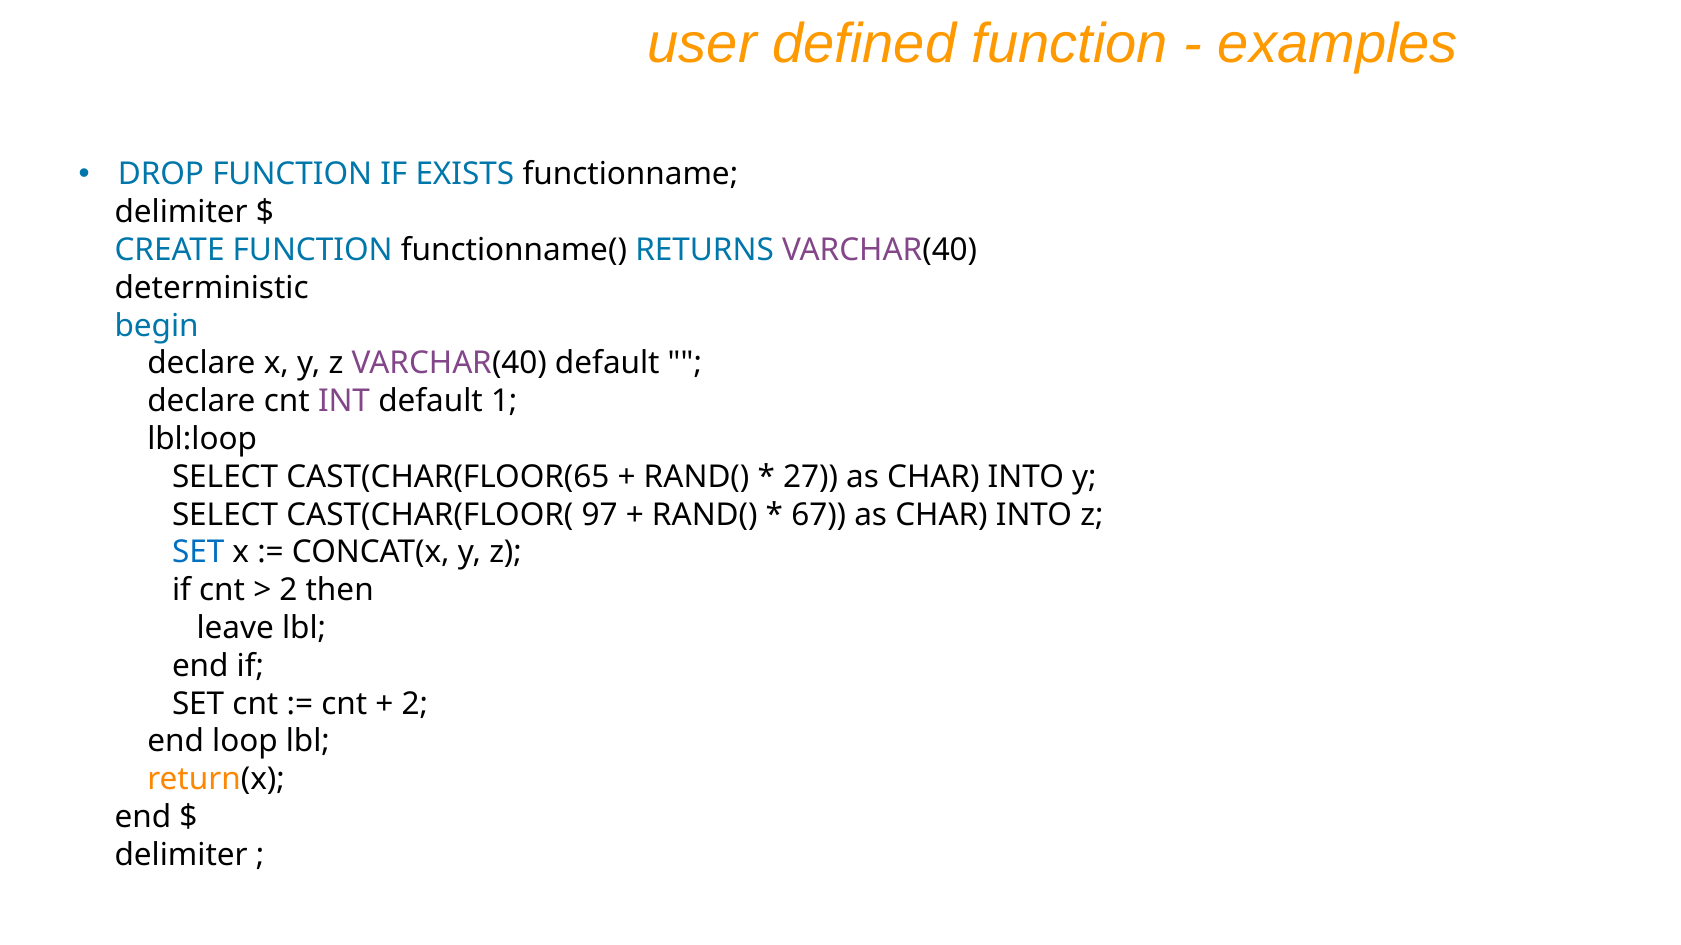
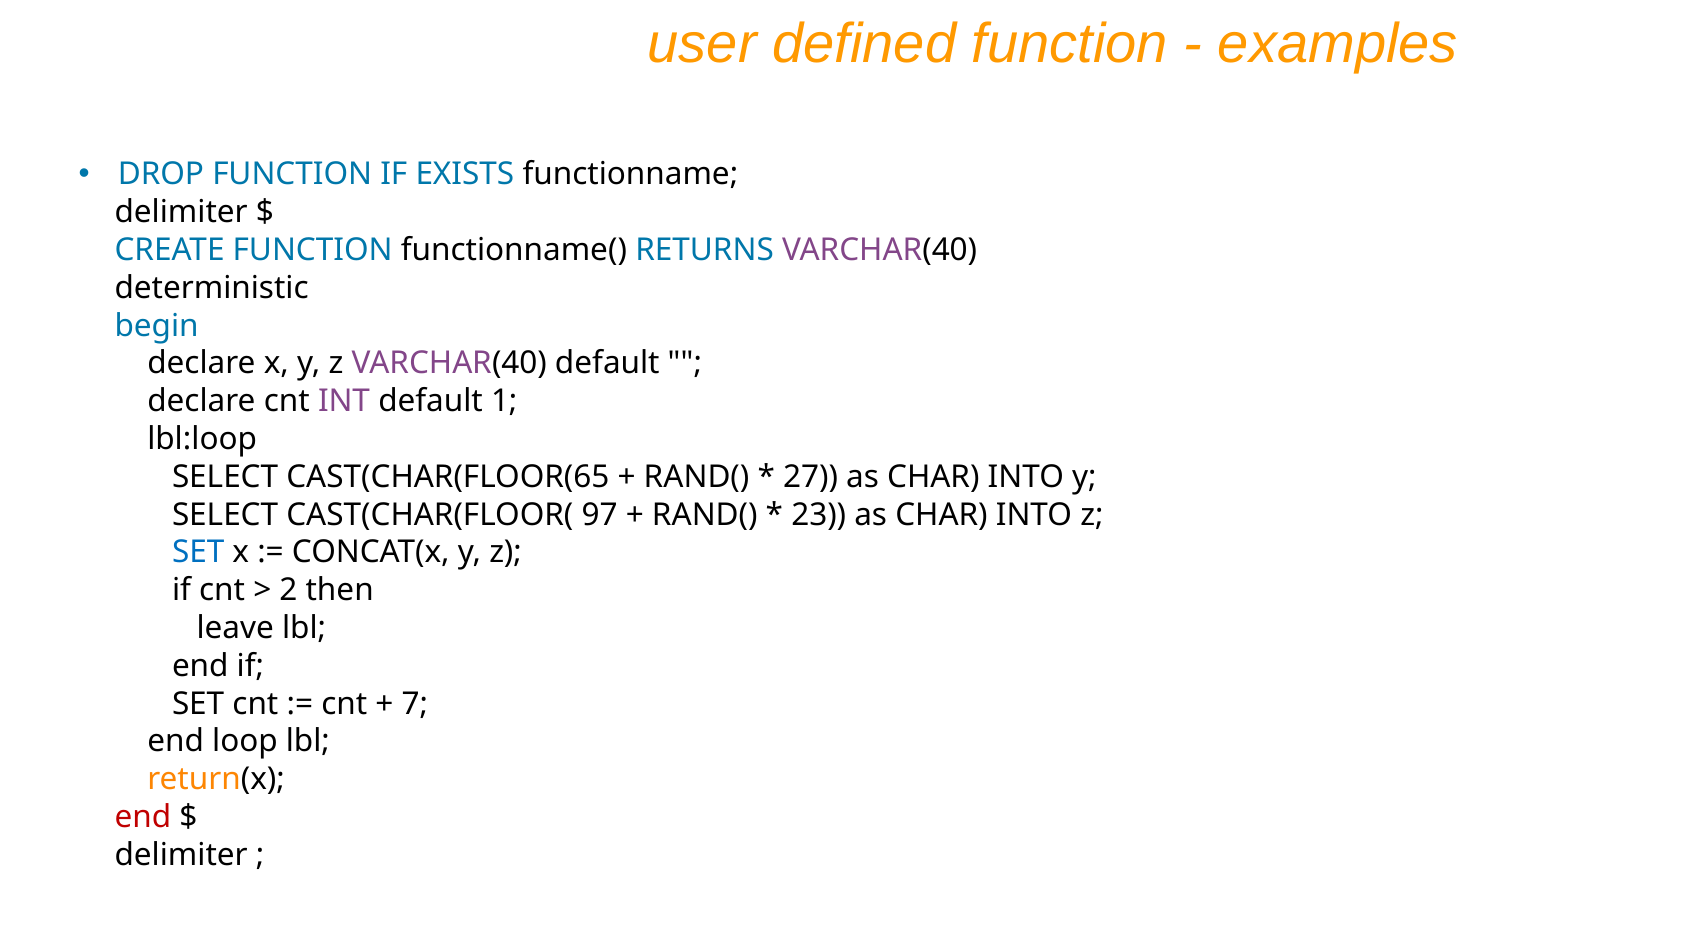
67: 67 -> 23
2 at (415, 704): 2 -> 7
end at (143, 818) colour: black -> red
